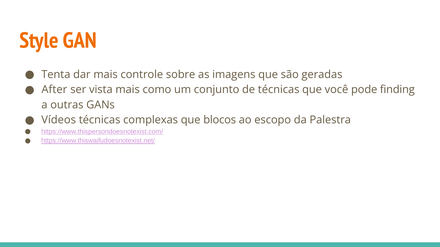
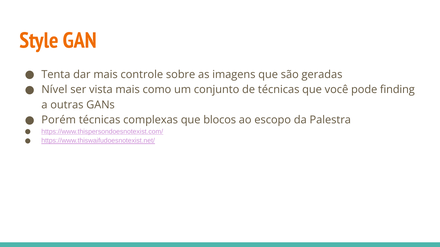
After: After -> Nível
Vídeos: Vídeos -> Porém
